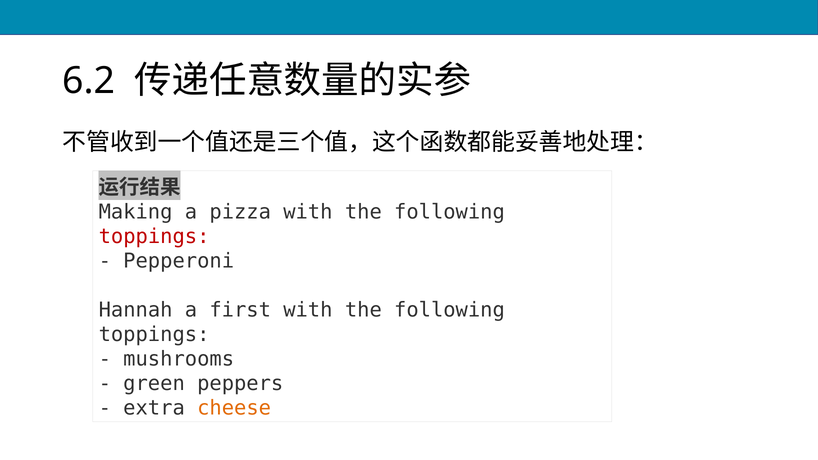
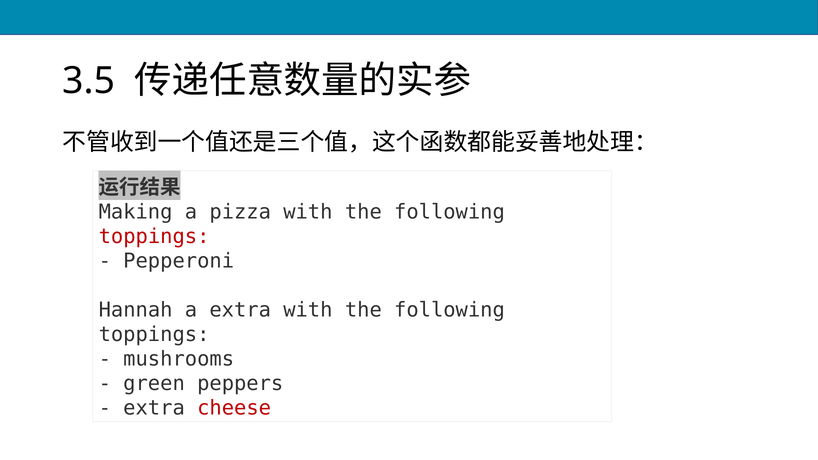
6.2: 6.2 -> 3.5
a first: first -> extra
cheese colour: orange -> red
